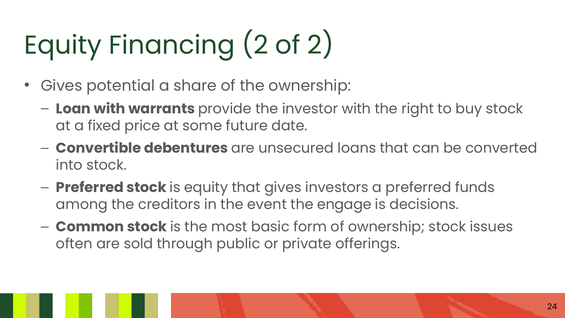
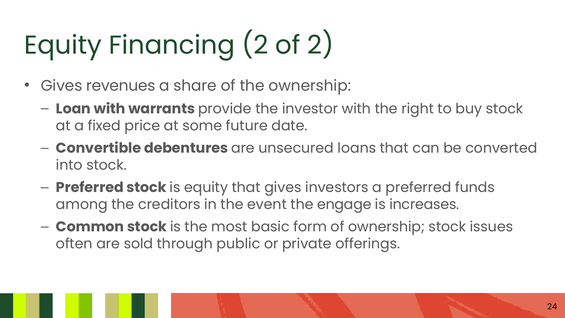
potential: potential -> revenues
decisions: decisions -> increases
